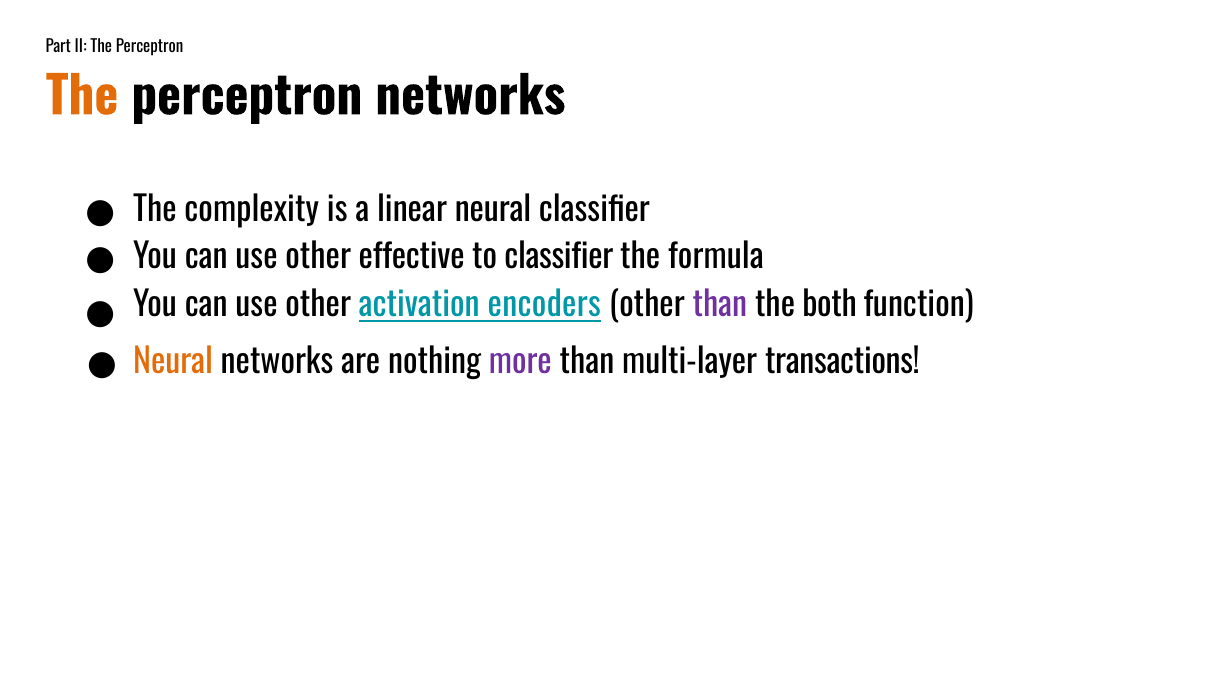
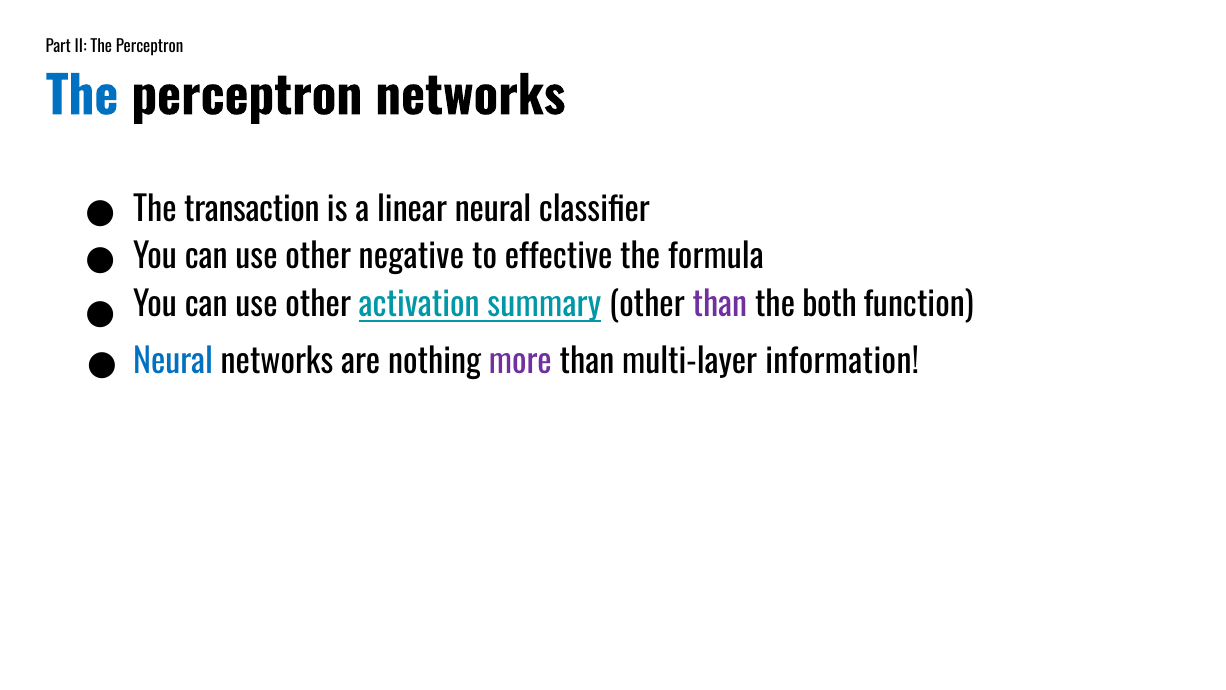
The at (82, 97) colour: orange -> blue
complexity: complexity -> transaction
effective: effective -> negative
to classifier: classifier -> effective
encoders: encoders -> summary
Neural at (173, 362) colour: orange -> blue
transactions: transactions -> information
